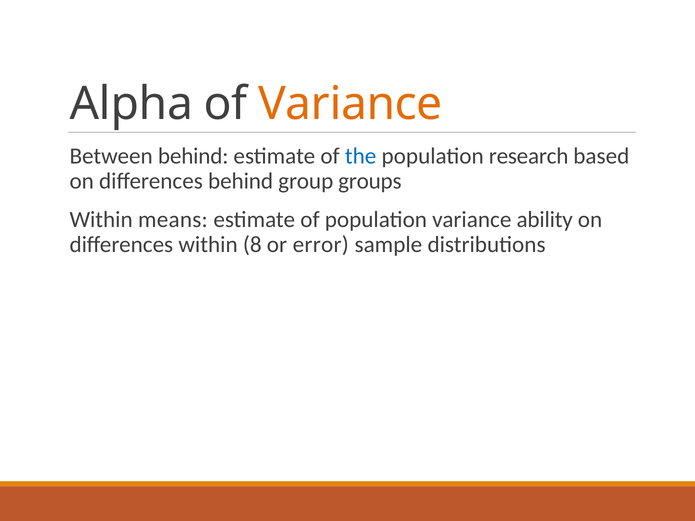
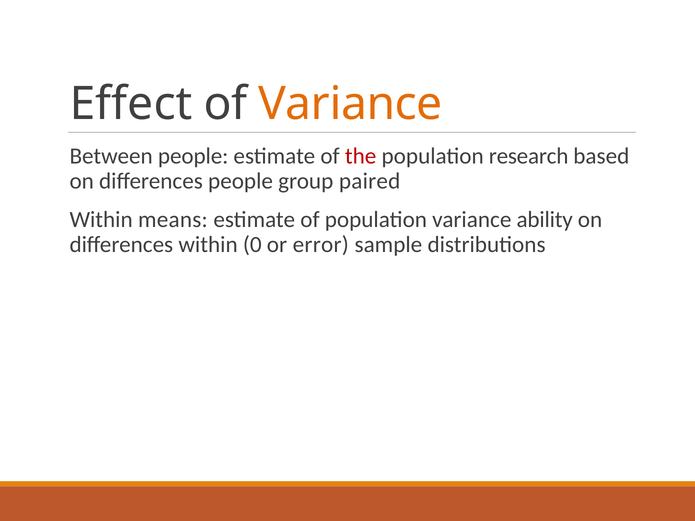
Alpha: Alpha -> Effect
Between behind: behind -> people
the colour: blue -> red
differences behind: behind -> people
groups: groups -> paired
8: 8 -> 0
